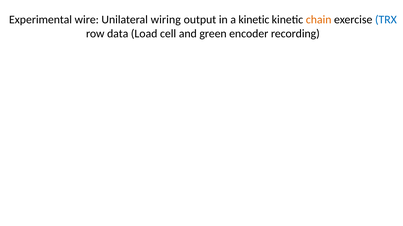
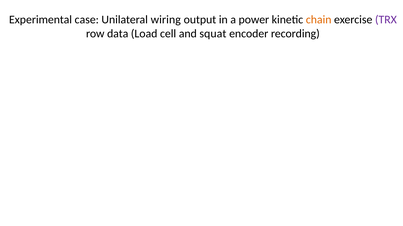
wire: wire -> case
a kinetic: kinetic -> power
TRX colour: blue -> purple
green: green -> squat
